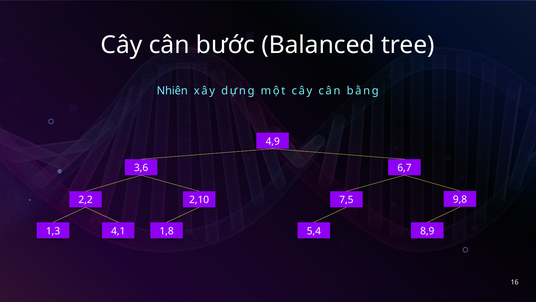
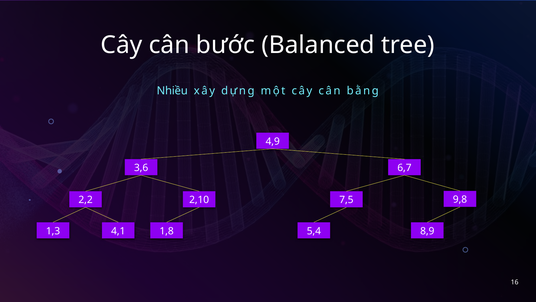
Nhiên: Nhiên -> Nhiều
